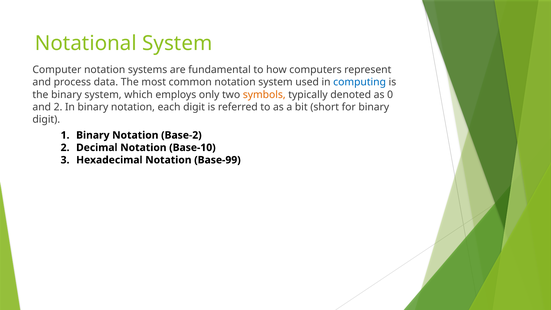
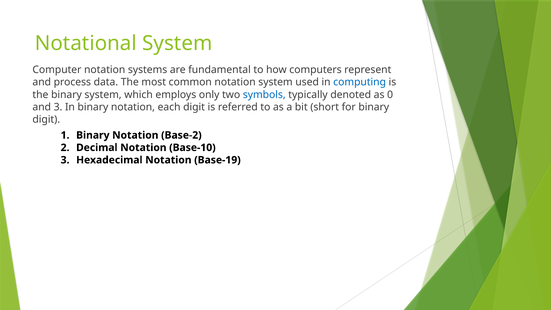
symbols colour: orange -> blue
and 2: 2 -> 3
Base-99: Base-99 -> Base-19
